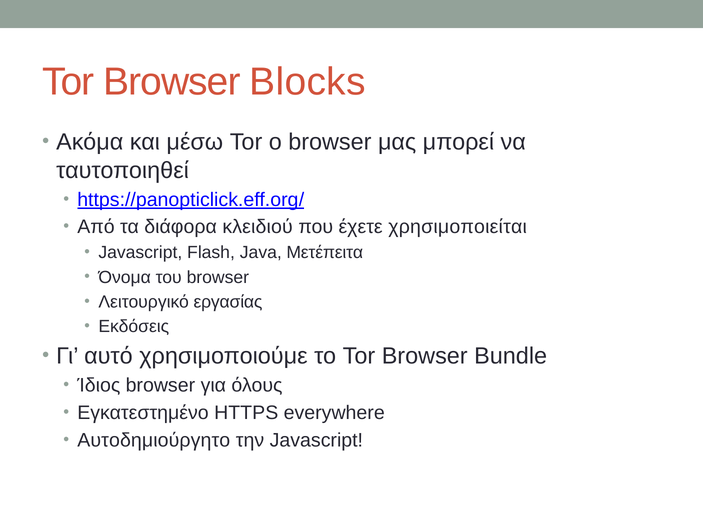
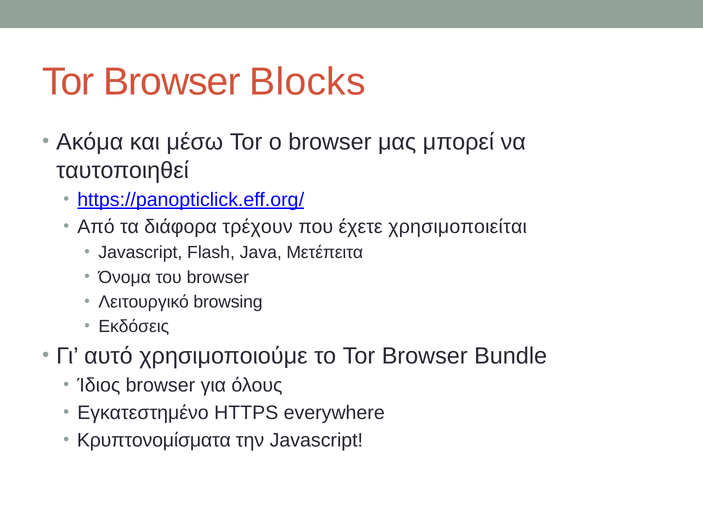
κλειδιού: κλειδιού -> τρέχουν
εργασίας: εργασίας -> browsing
Αυτοδημιούργητο: Αυτοδημιούργητο -> Κρυπτονομίσματα
